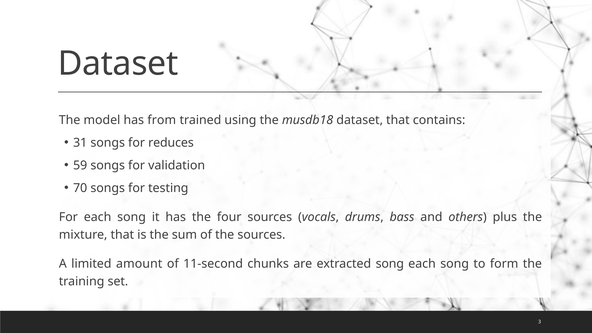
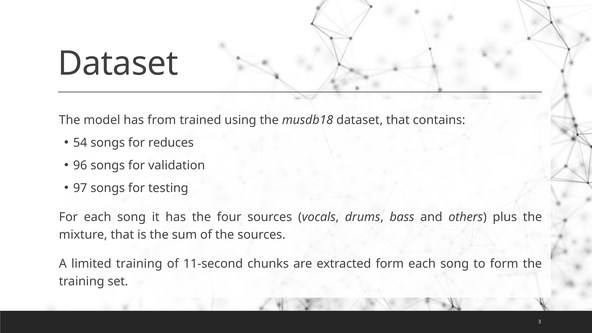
31: 31 -> 54
59: 59 -> 96
70: 70 -> 97
limited amount: amount -> training
extracted song: song -> form
